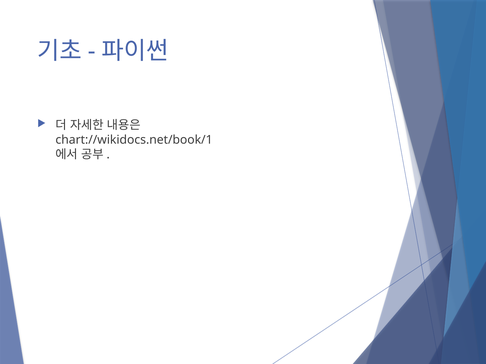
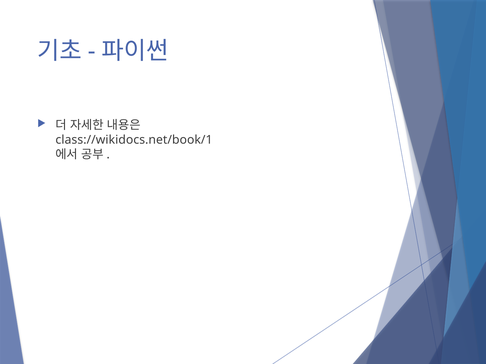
chart://wikidocs.net/book/1: chart://wikidocs.net/book/1 -> class://wikidocs.net/book/1
